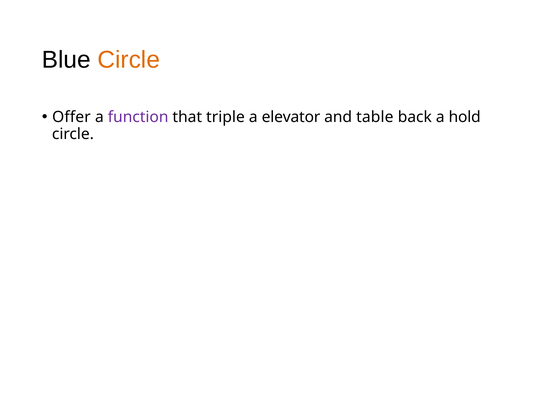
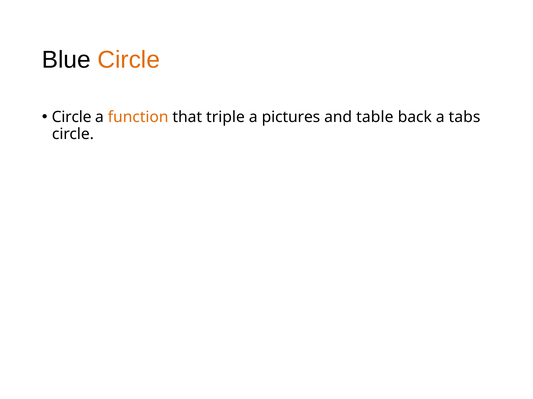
Offer at (71, 117): Offer -> Circle
function colour: purple -> orange
elevator: elevator -> pictures
hold: hold -> tabs
